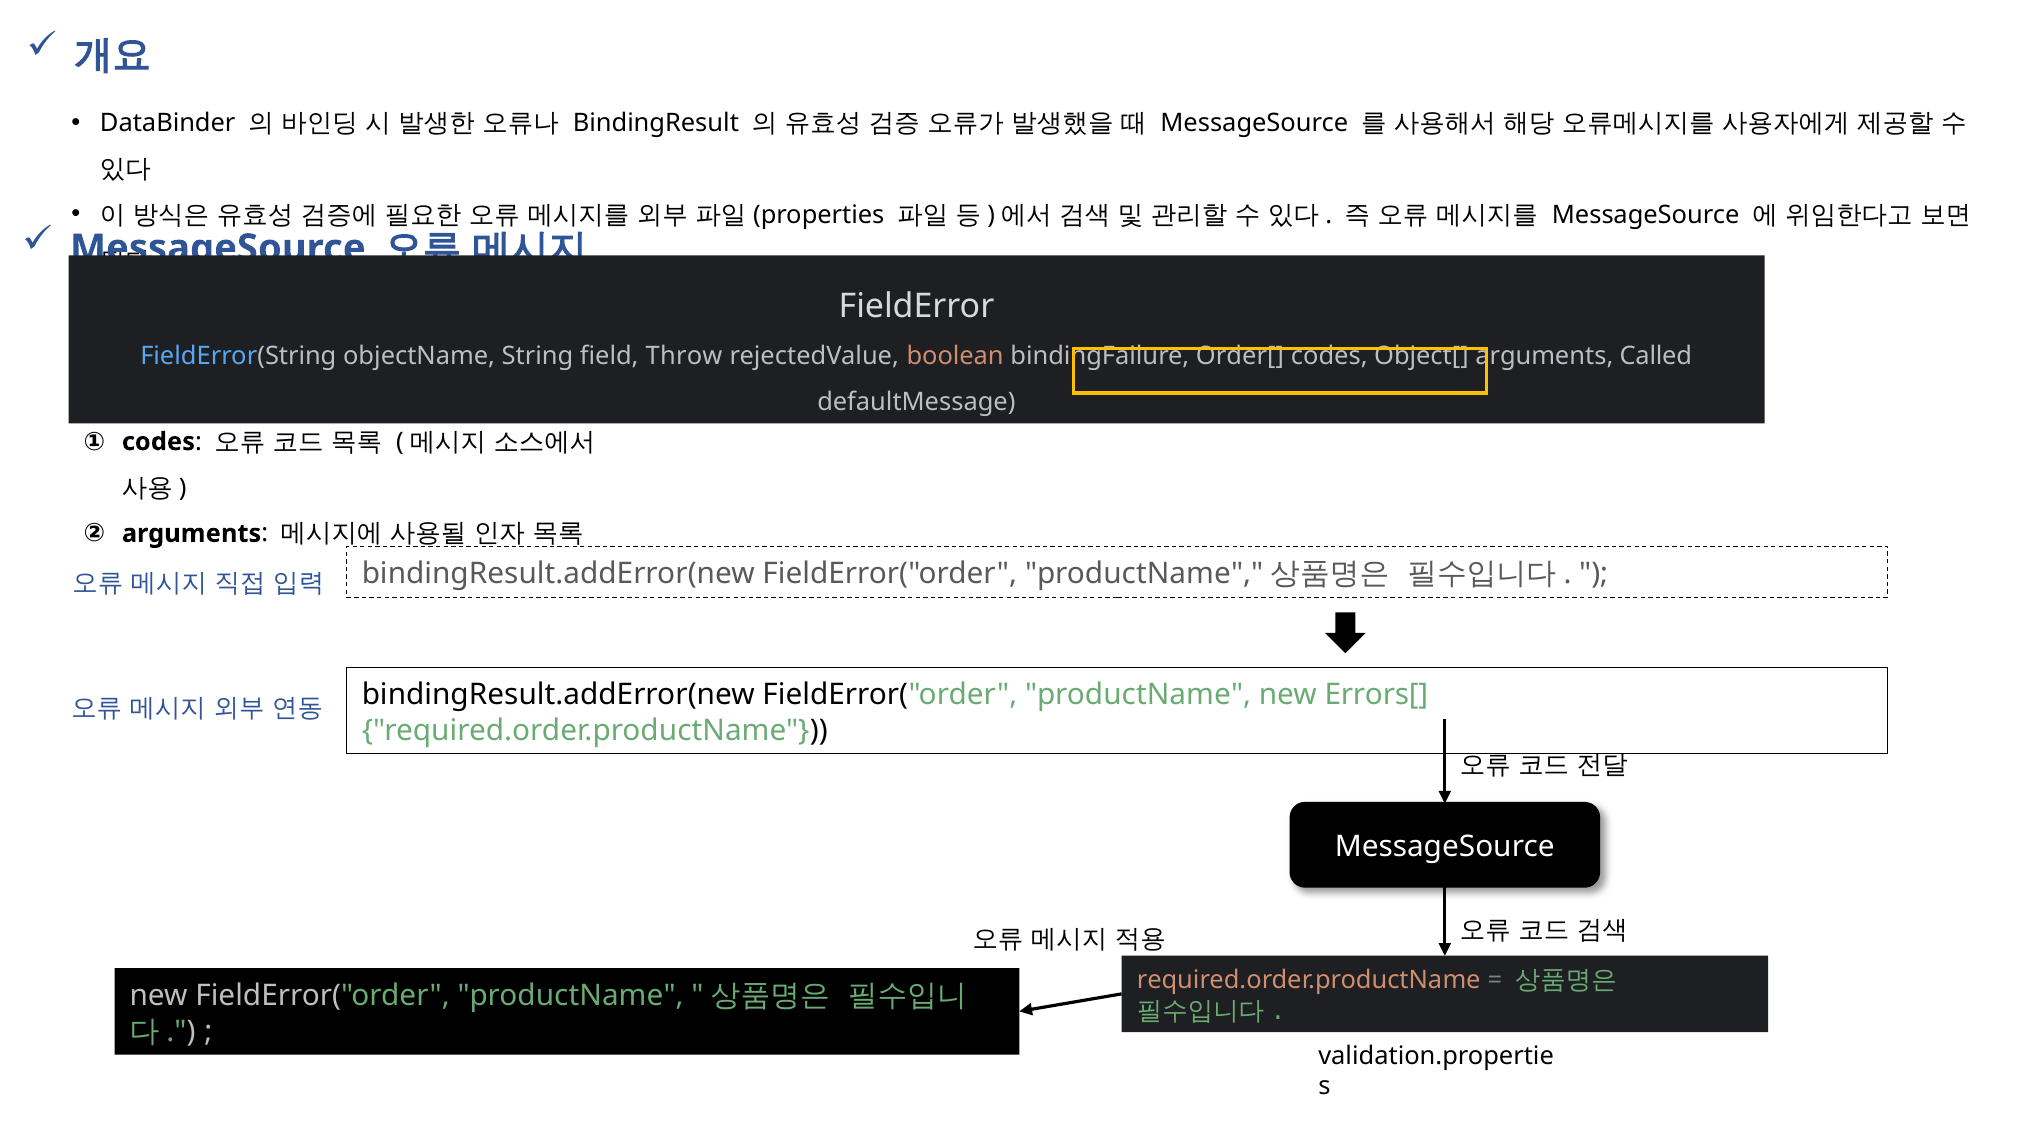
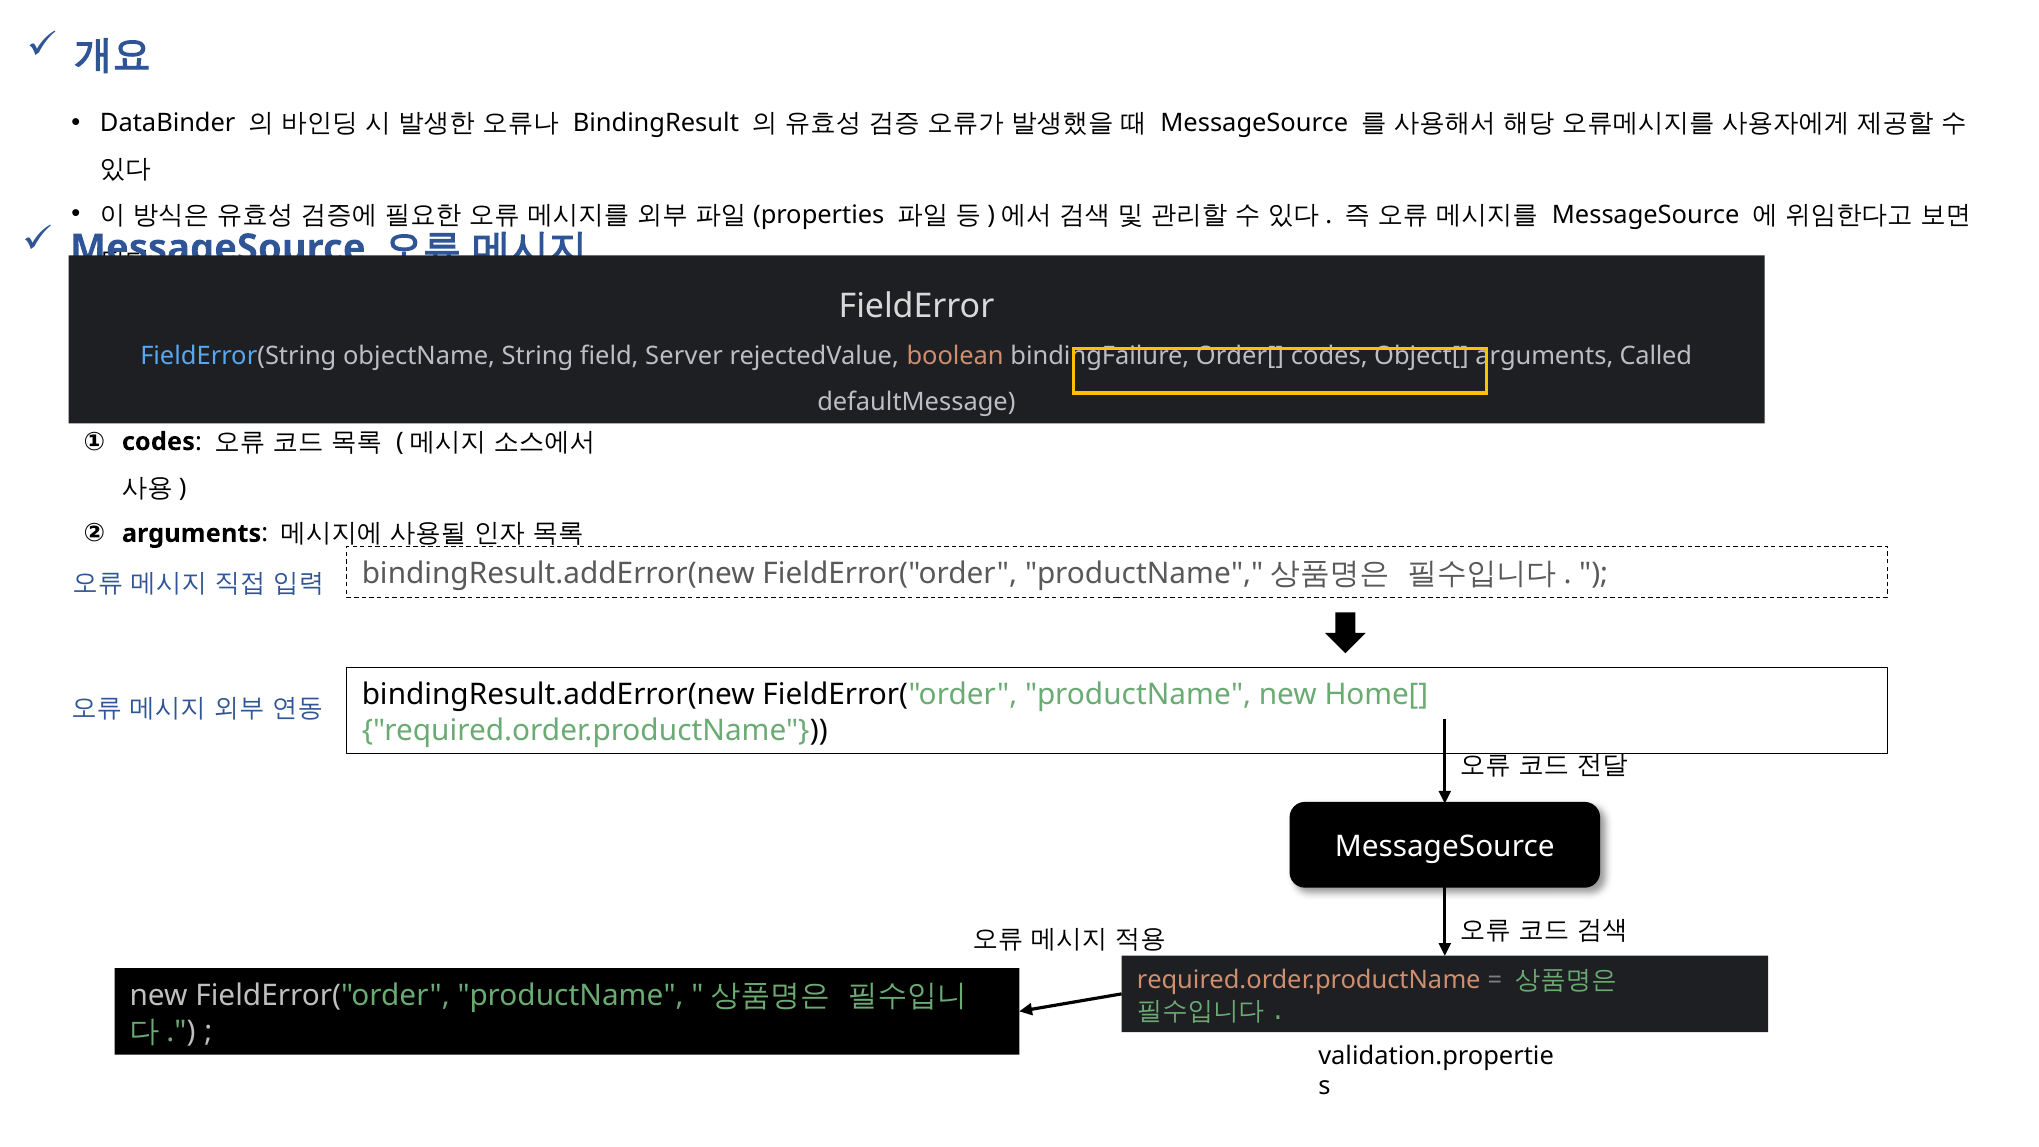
Throw: Throw -> Server
Errors[: Errors[ -> Home[
